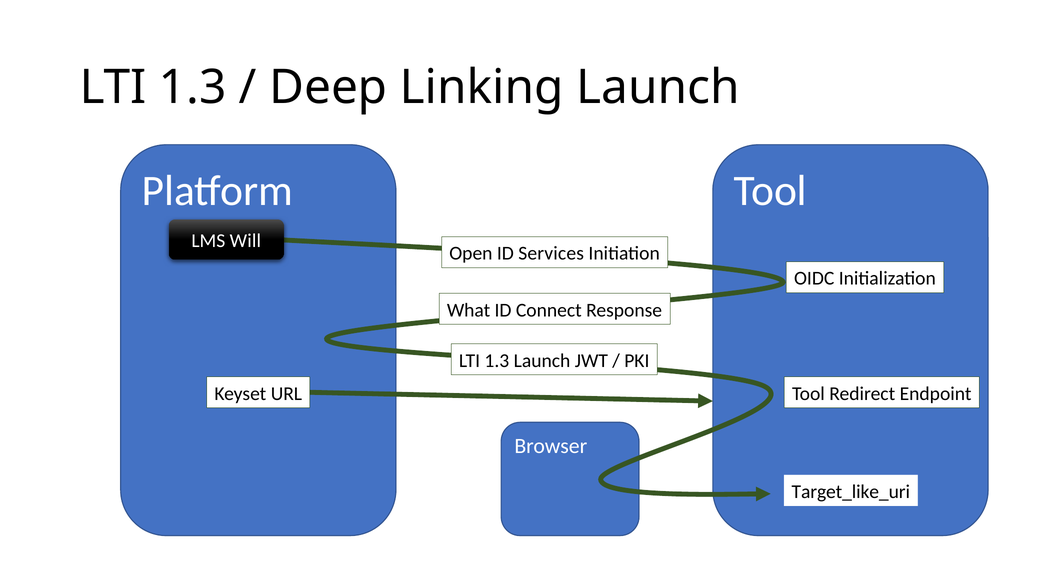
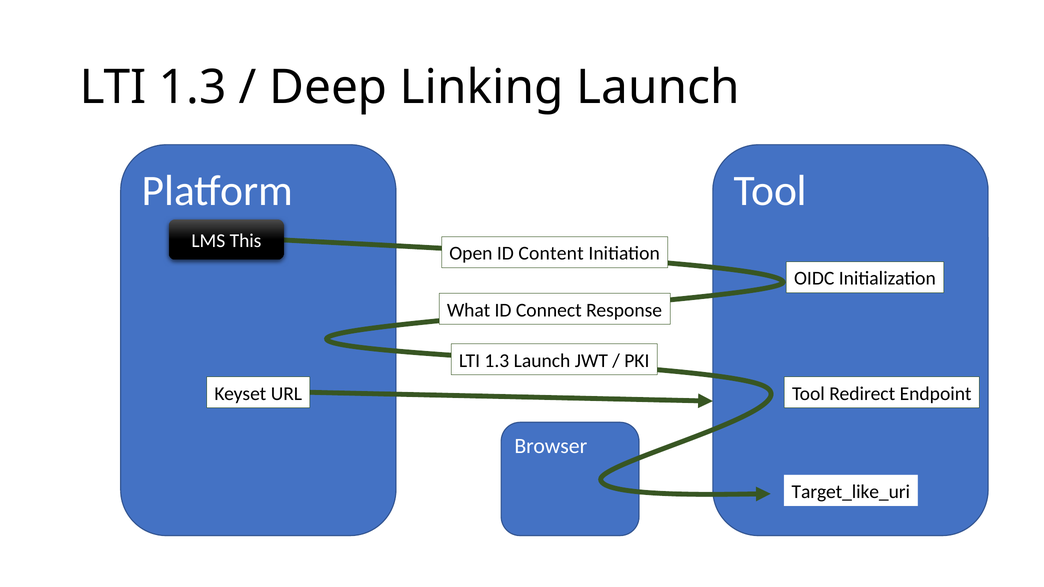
Will: Will -> This
Services: Services -> Content
